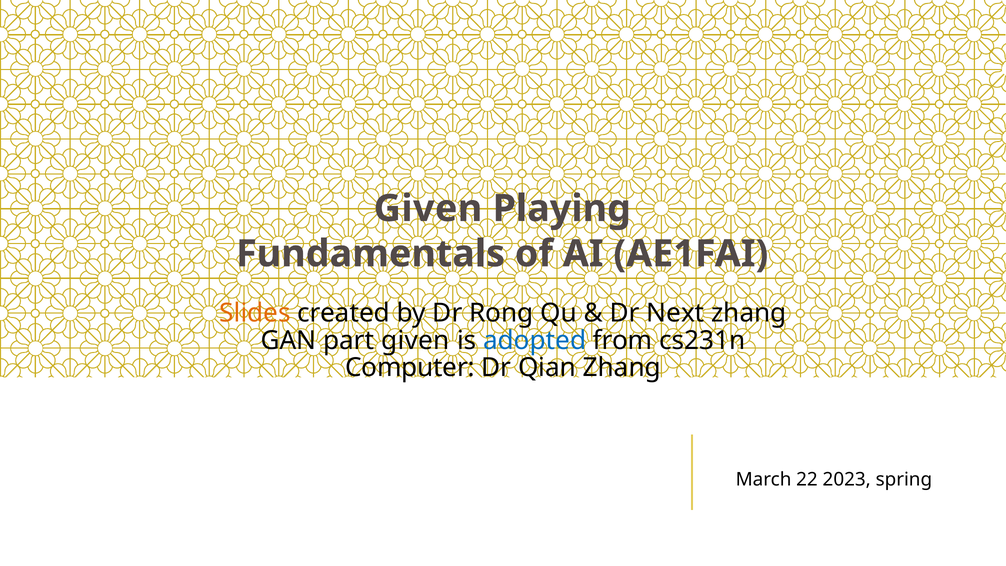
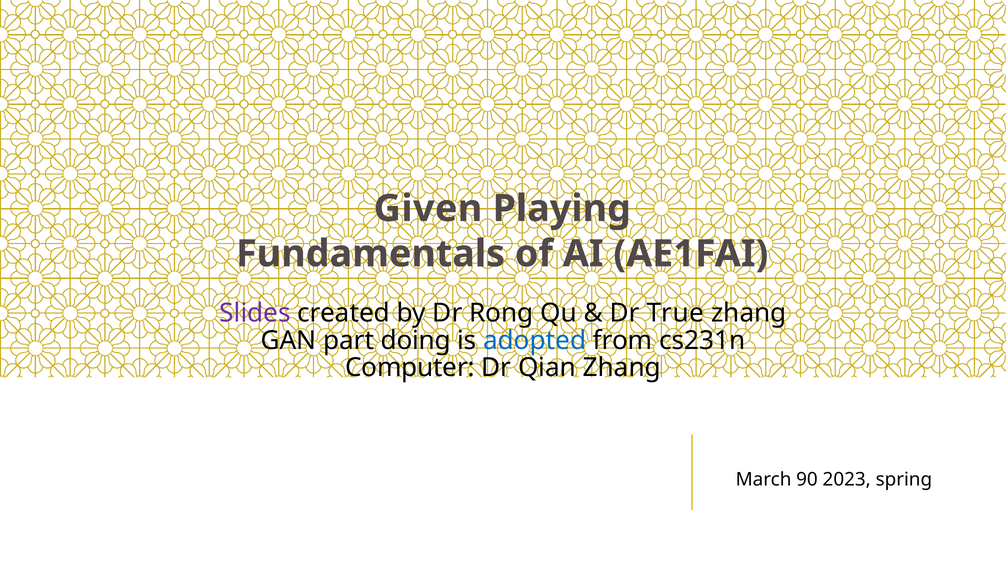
Slides colour: orange -> purple
Next: Next -> True
part given: given -> doing
22: 22 -> 90
